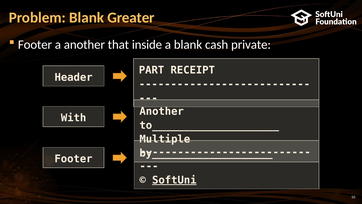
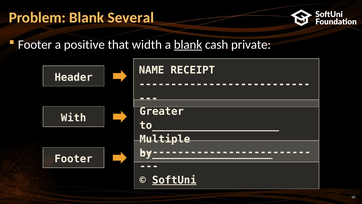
Greater: Greater -> Several
a another: another -> positive
inside: inside -> width
blank at (188, 45) underline: none -> present
PART: PART -> NAME
Another at (162, 111): Another -> Greater
